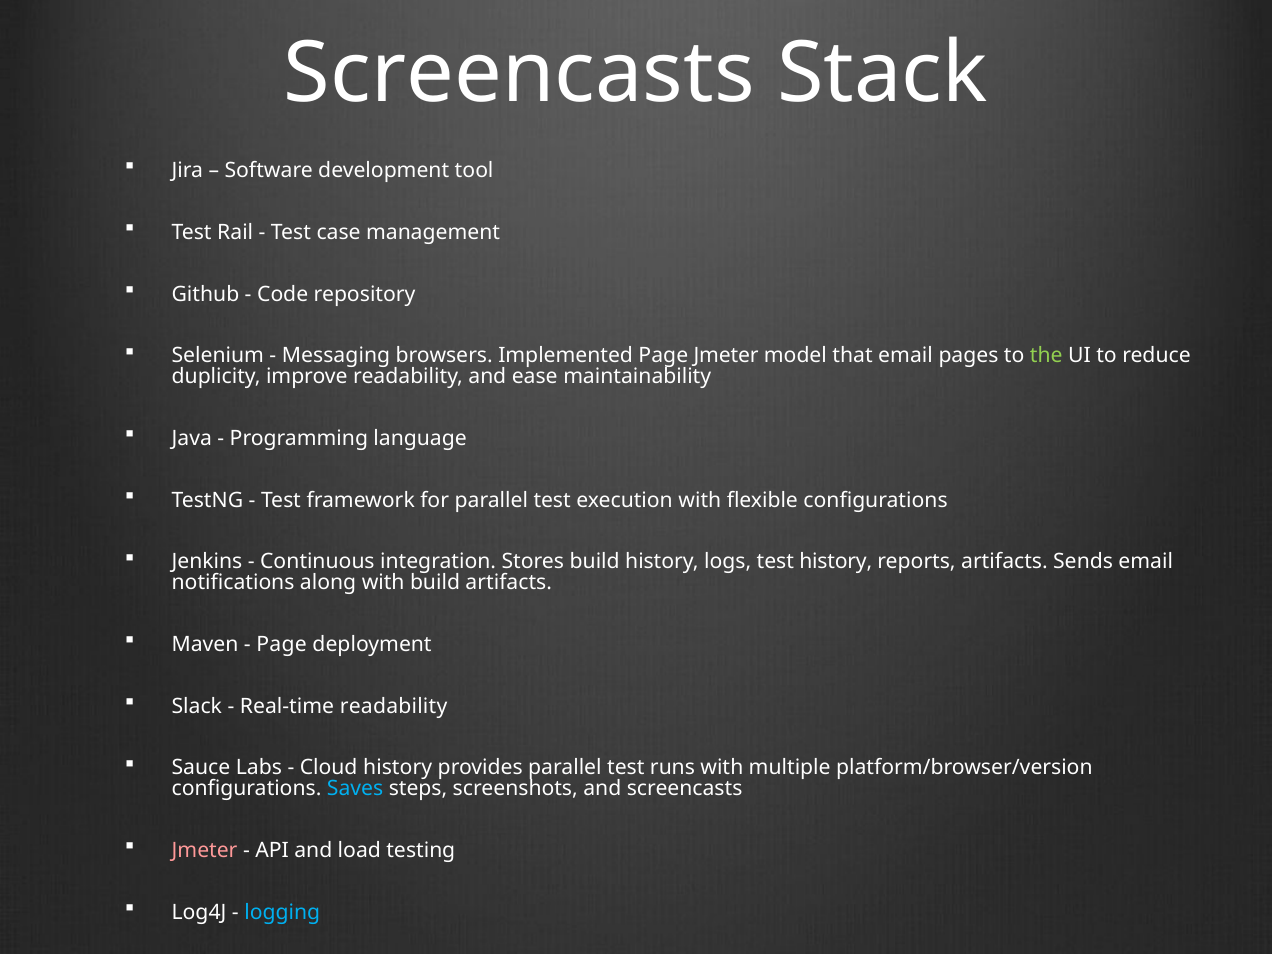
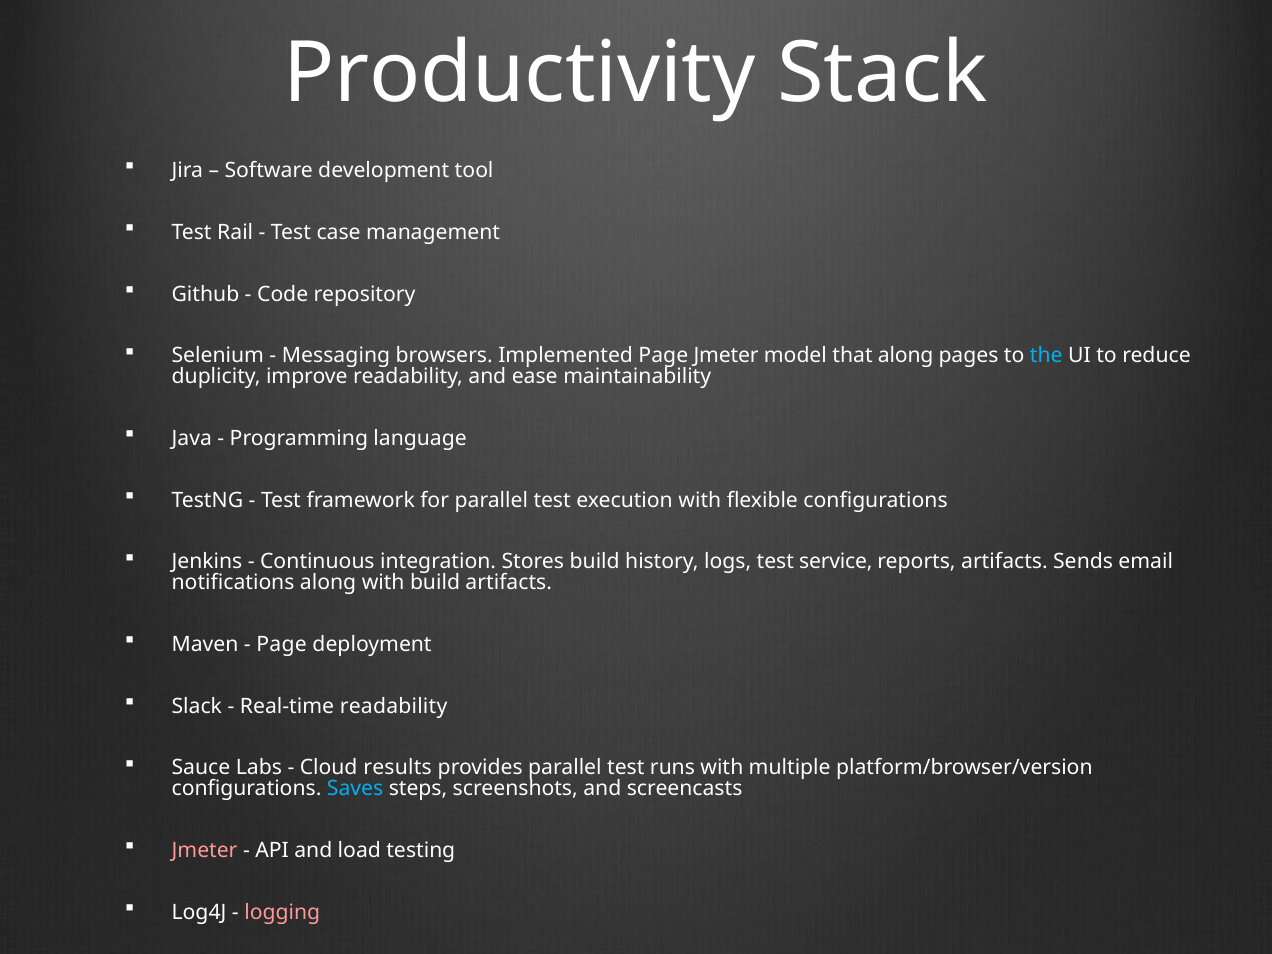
Screencasts at (519, 74): Screencasts -> Productivity
that email: email -> along
the colour: light green -> light blue
test history: history -> service
Cloud history: history -> results
logging colour: light blue -> pink
